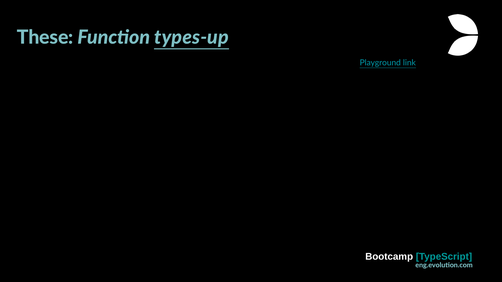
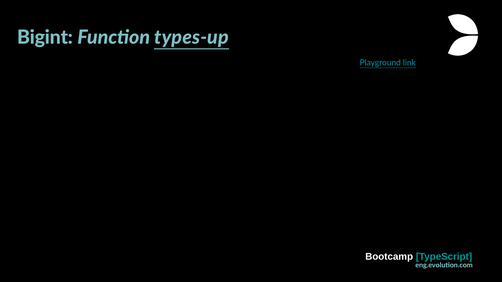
These: These -> Bigint
